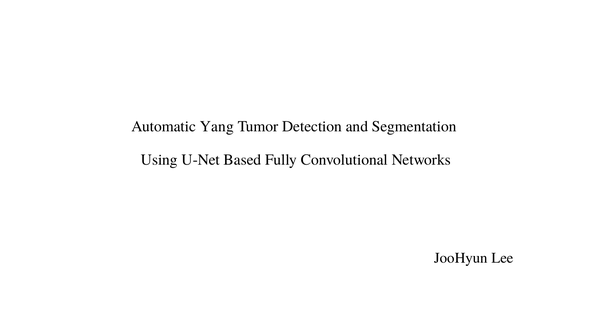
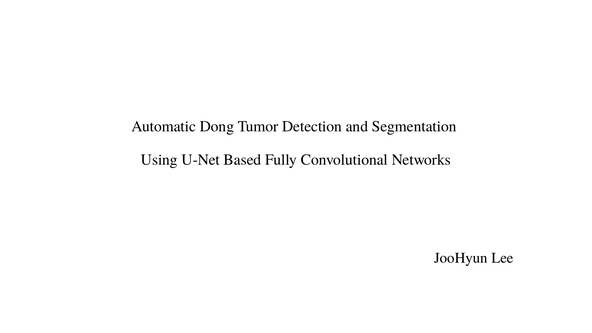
Yang: Yang -> Dong
